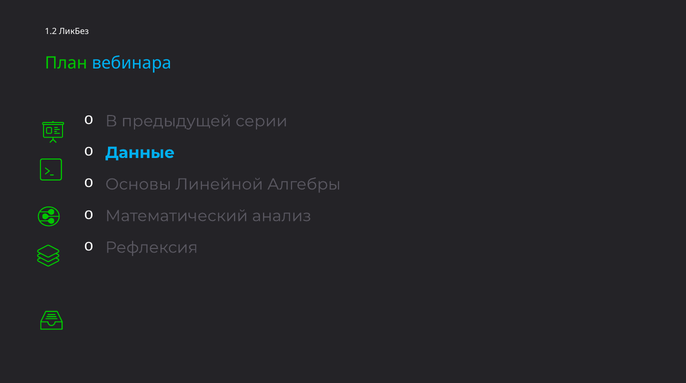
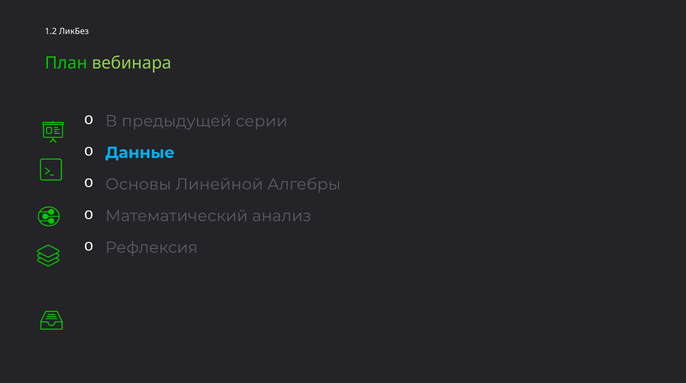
вебинара colour: light blue -> light green
